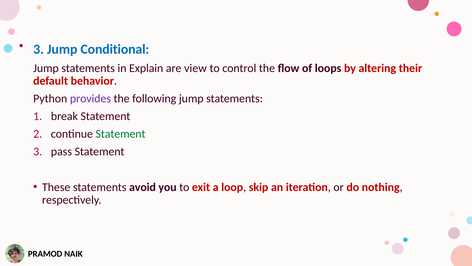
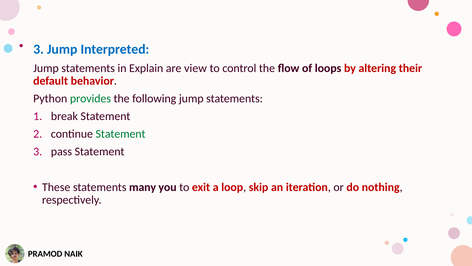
Conditional: Conditional -> Interpreted
provides colour: purple -> green
avoid: avoid -> many
